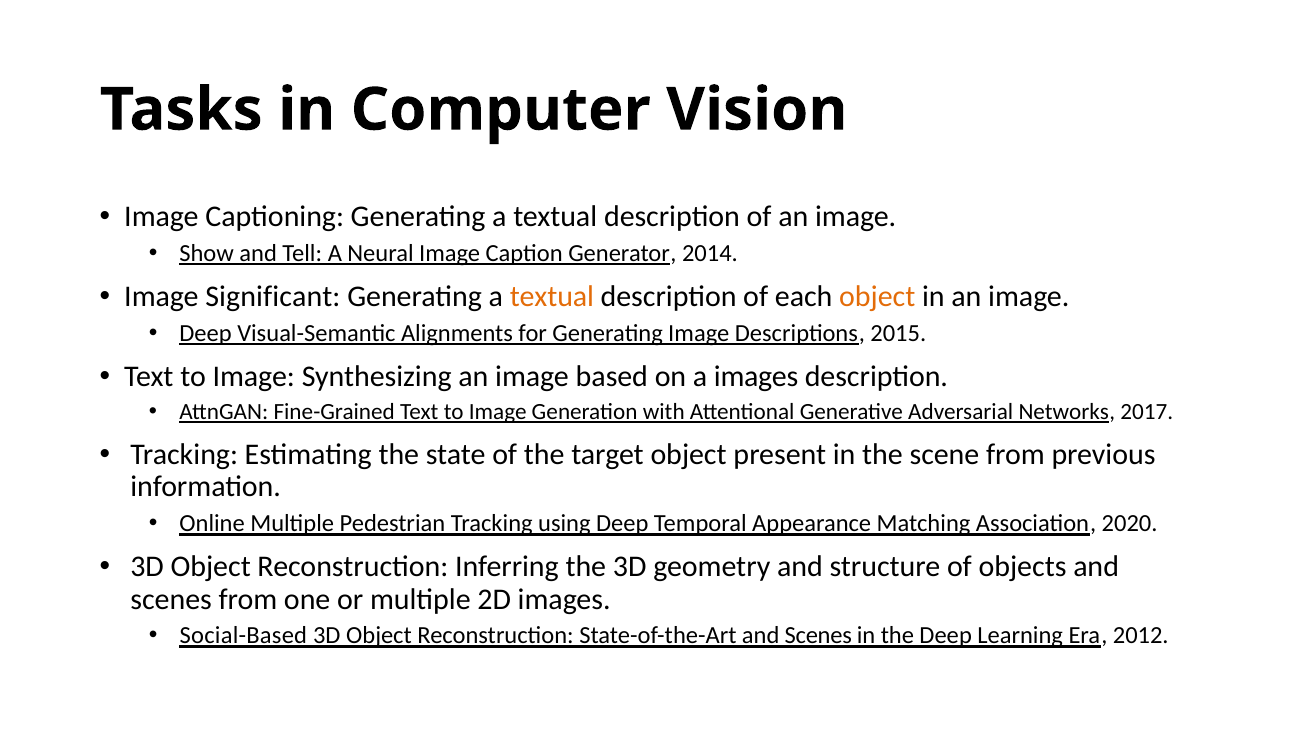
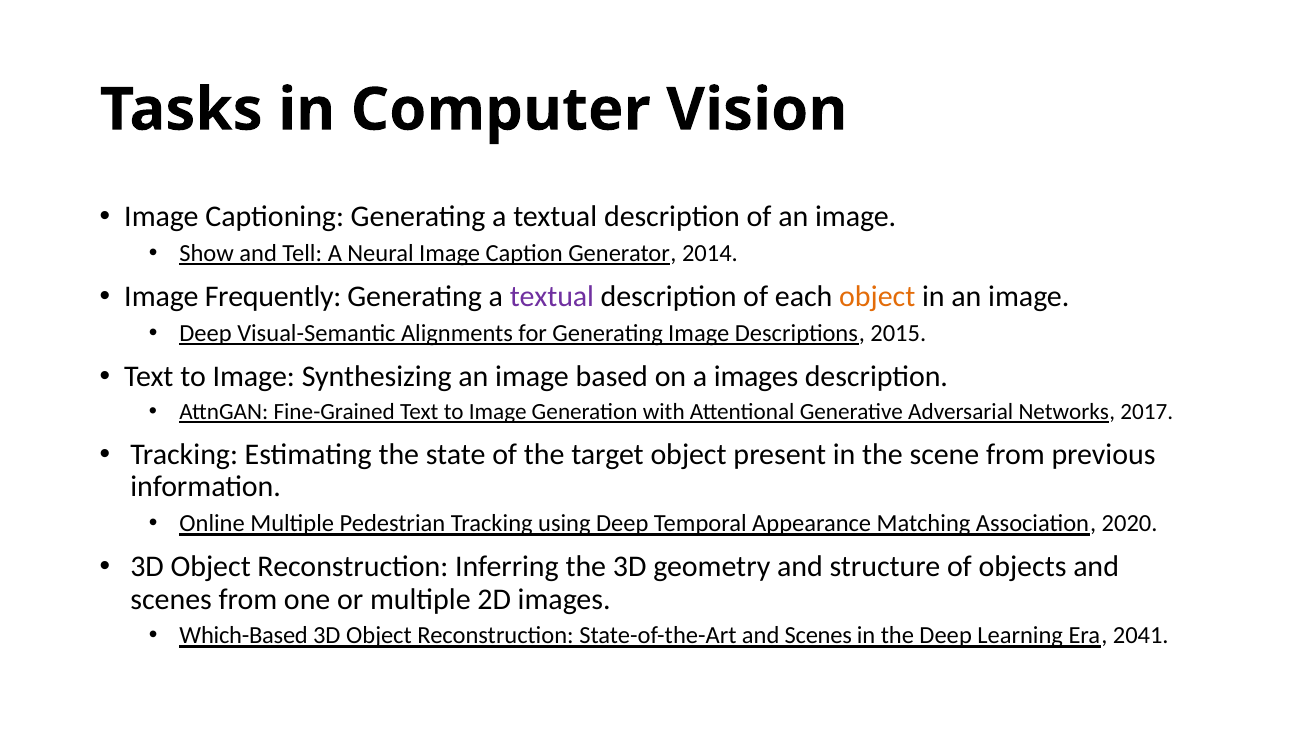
Significant: Significant -> Frequently
textual at (552, 296) colour: orange -> purple
Social-Based: Social-Based -> Which-Based
2012: 2012 -> 2041
